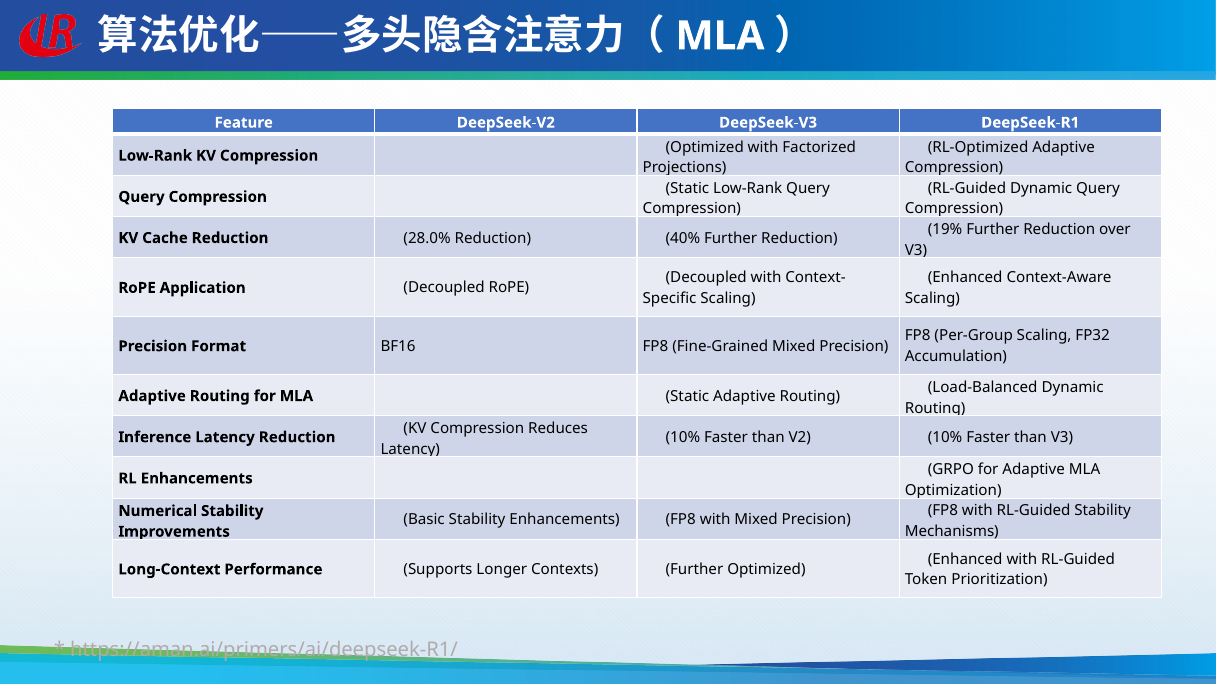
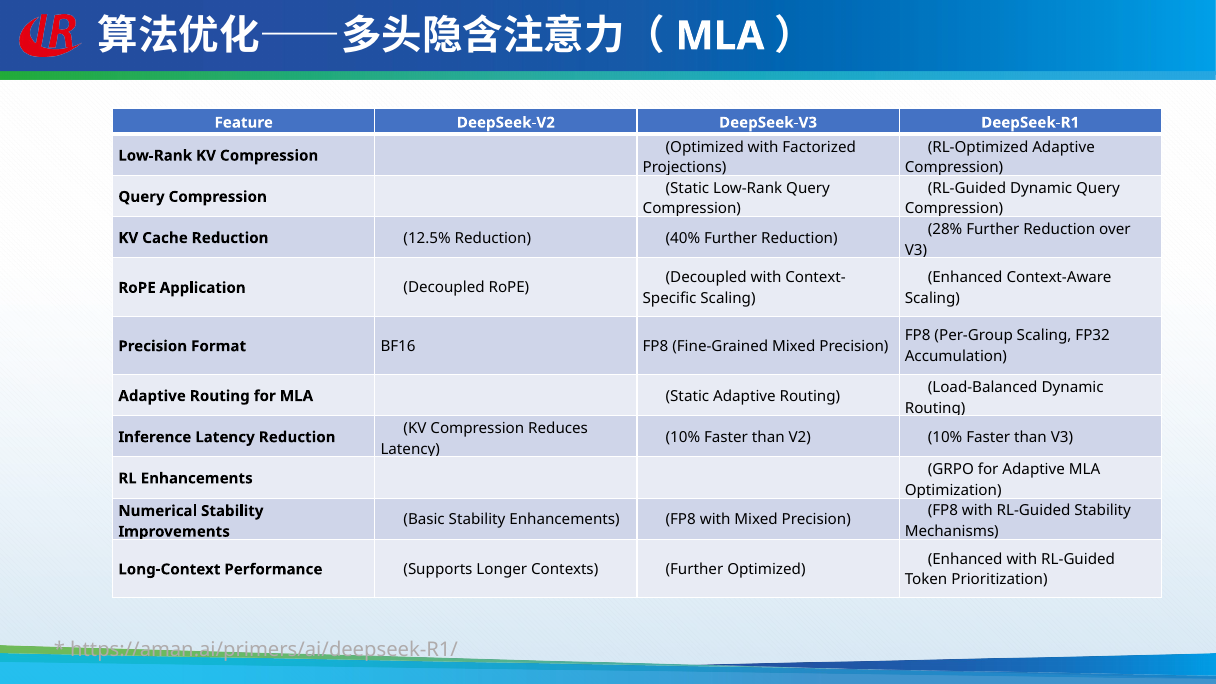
19%: 19% -> 28%
28.0%: 28.0% -> 12.5%
